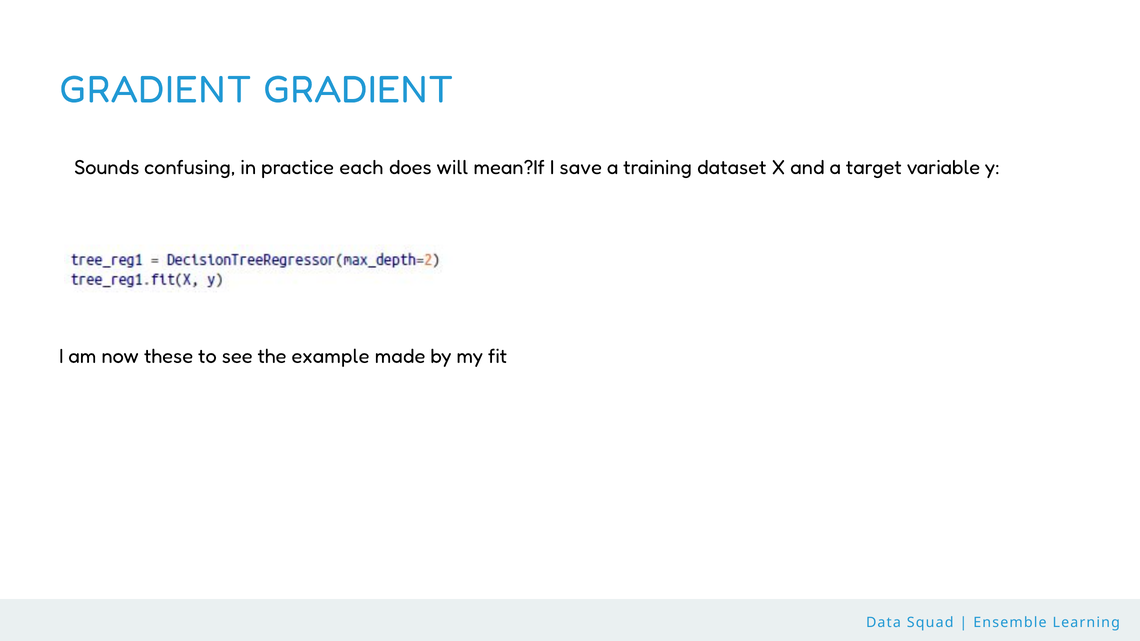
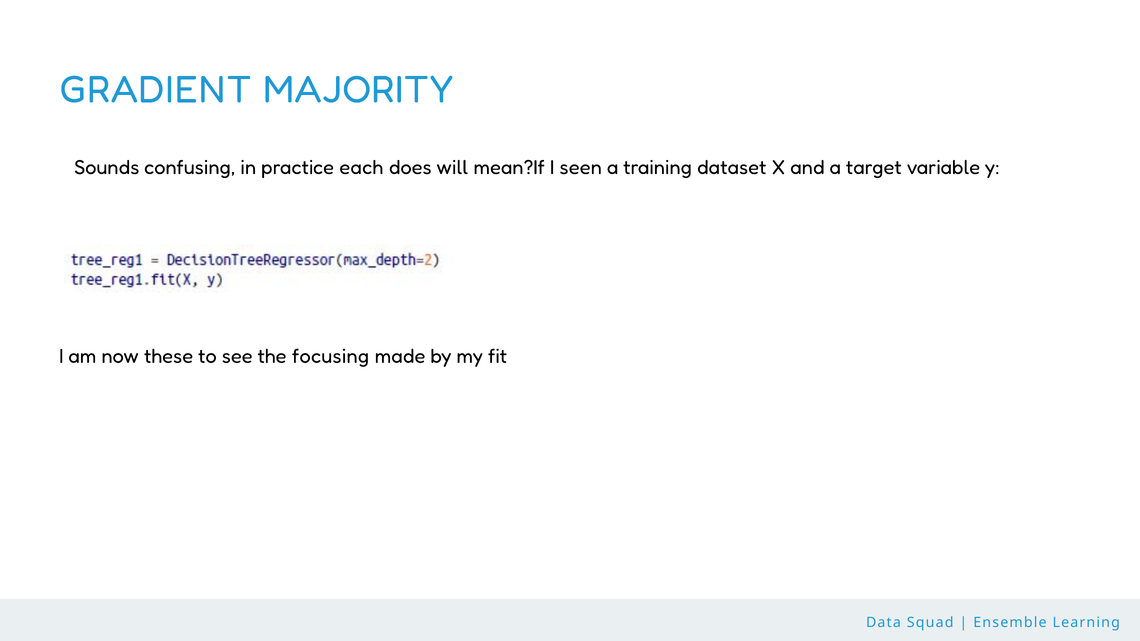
GRADIENT GRADIENT: GRADIENT -> MAJORITY
save: save -> seen
example: example -> focusing
